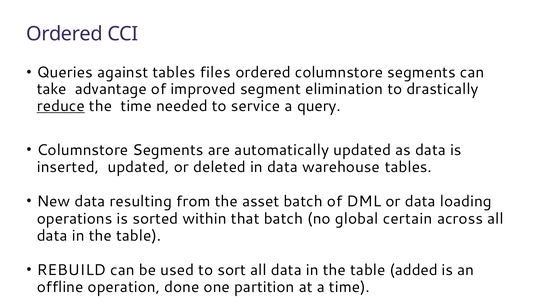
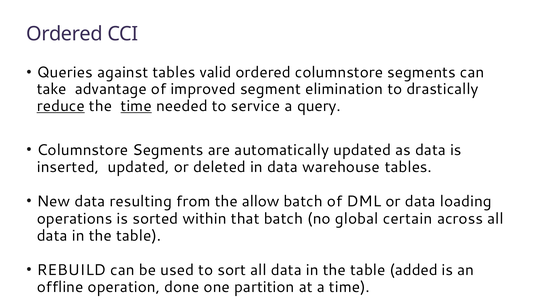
files: files -> valid
time at (136, 106) underline: none -> present
asset: asset -> allow
